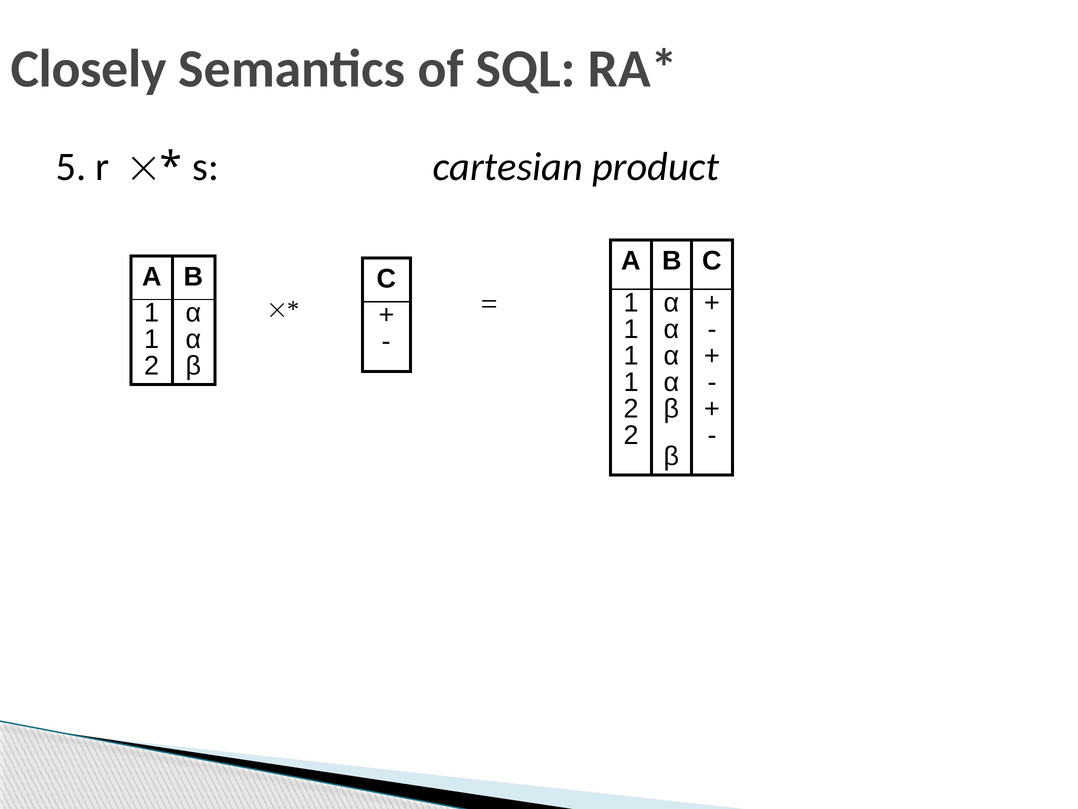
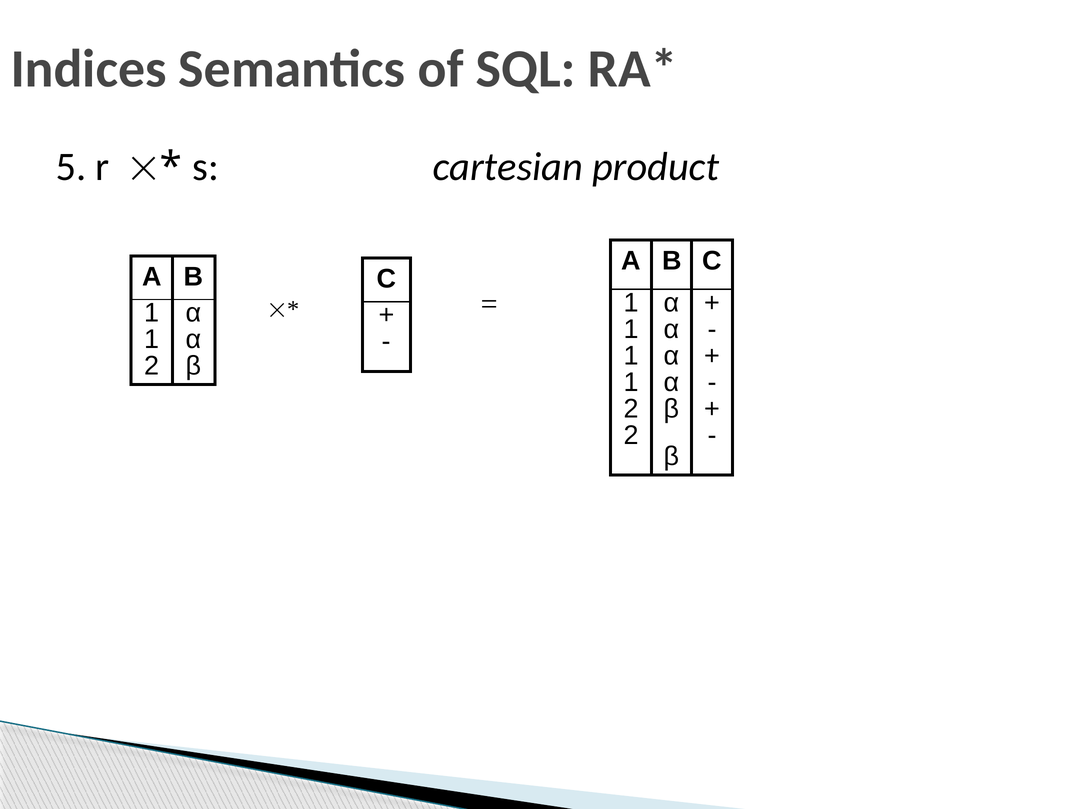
Closely: Closely -> Indices
